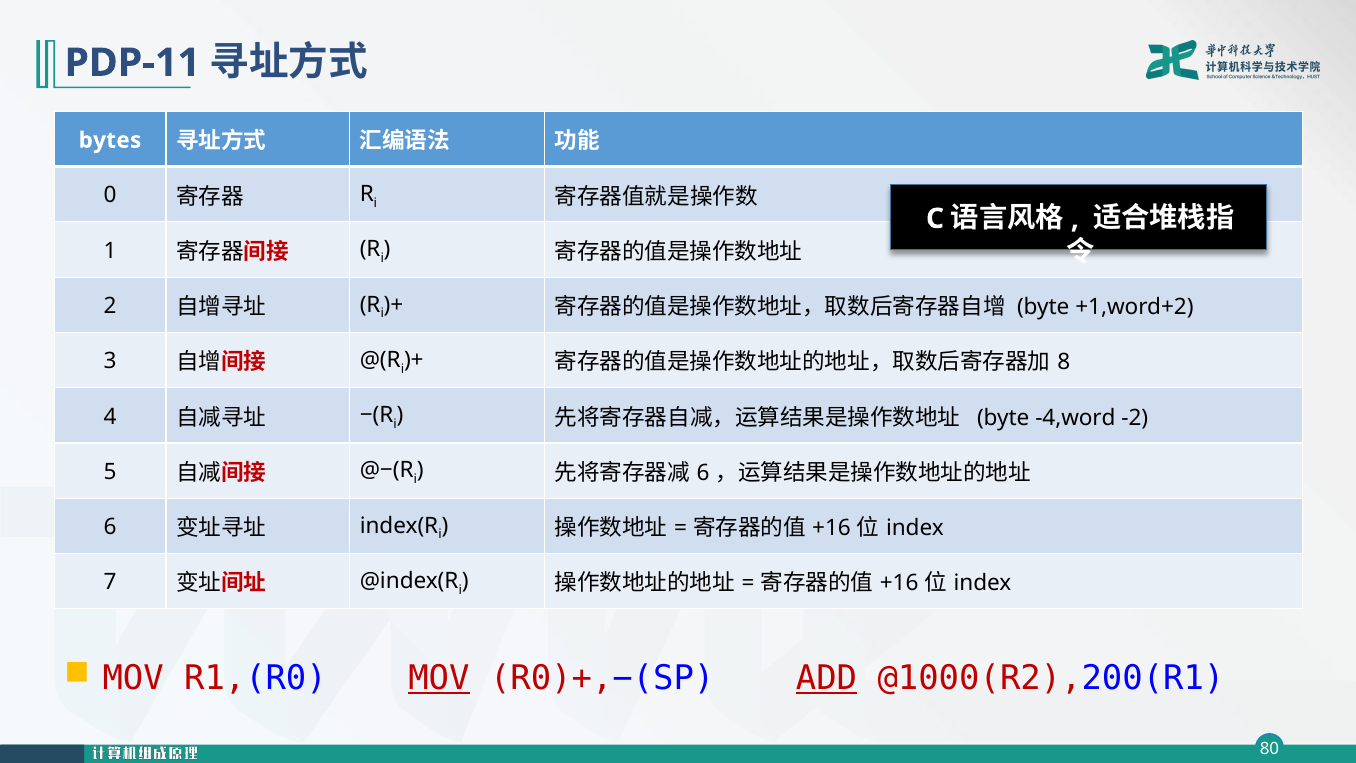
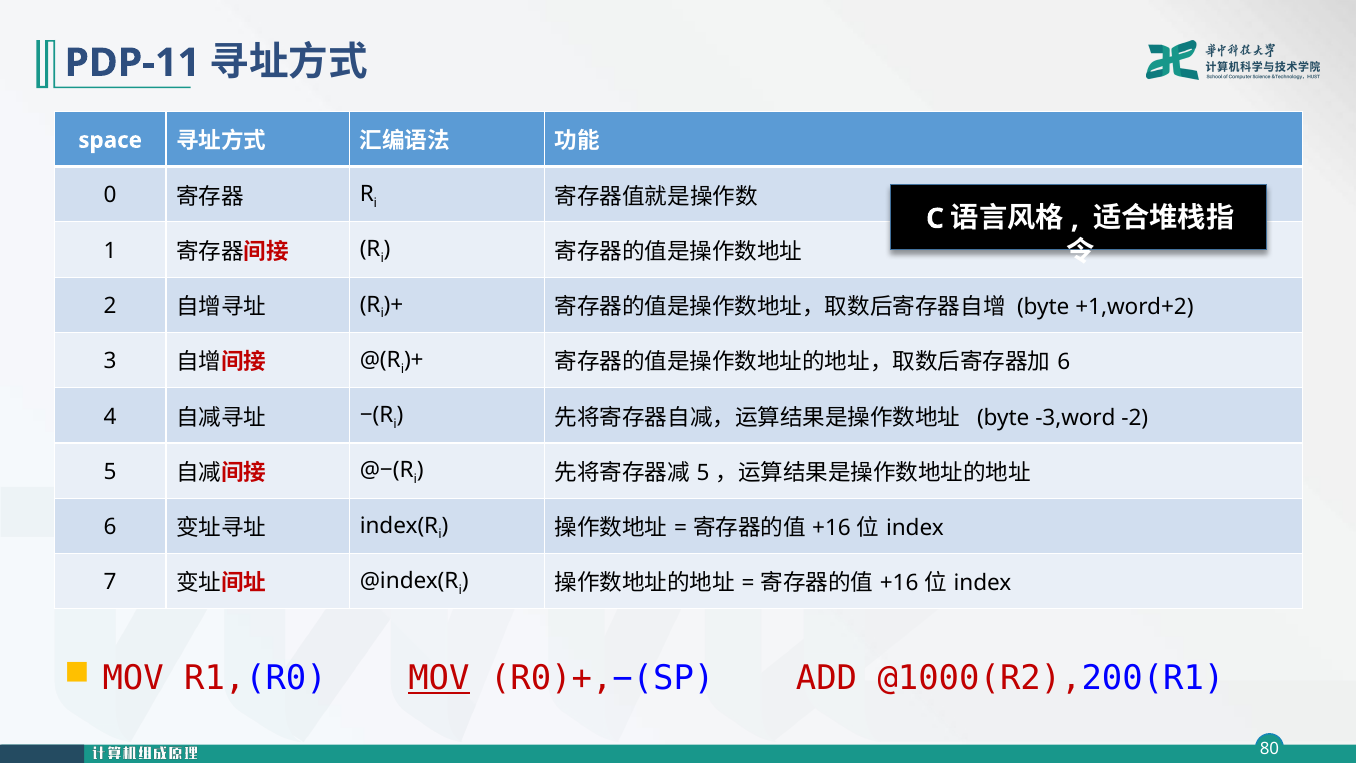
bytes: bytes -> space
8 at (1064, 362): 8 -> 6
-4,word: -4,word -> -3,word
6 at (703, 473): 6 -> 5
ADD underline: present -> none
